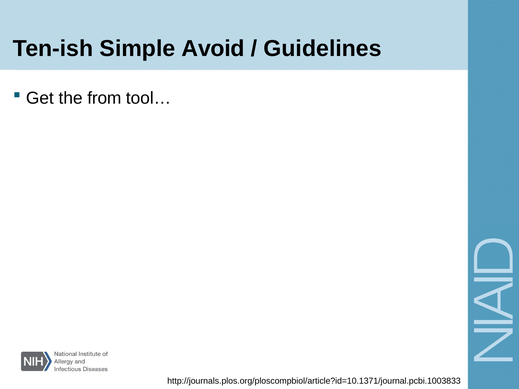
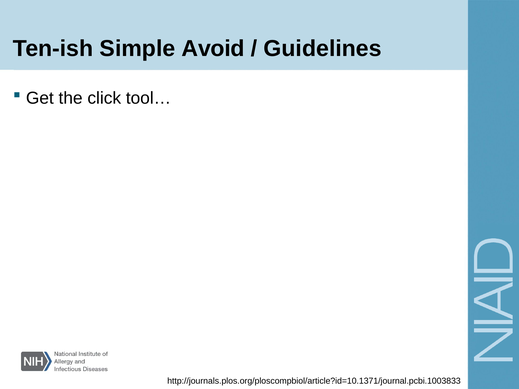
from: from -> click
